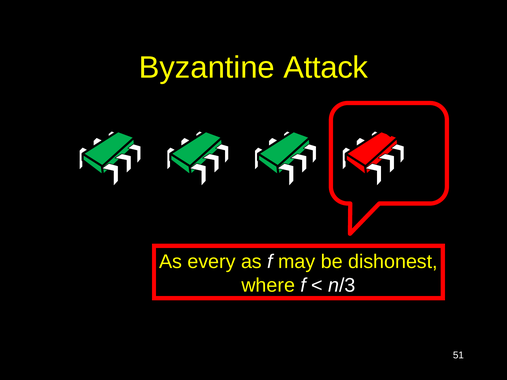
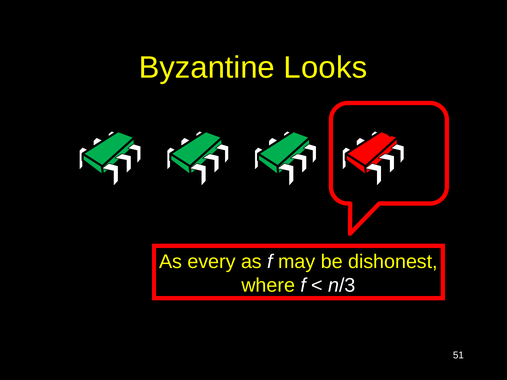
Attack: Attack -> Looks
